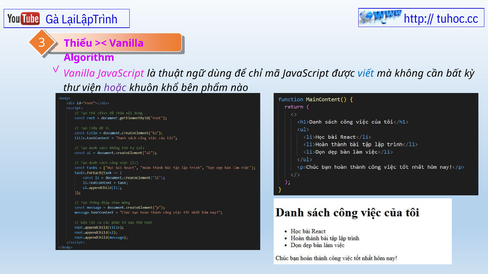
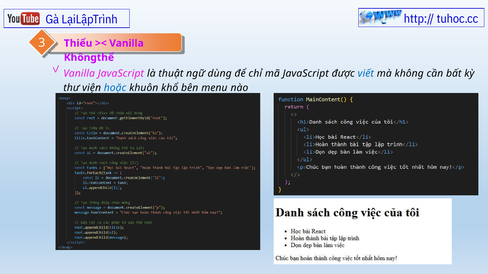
Algorithm: Algorithm -> Khôngthể
hoặc colour: purple -> blue
phẩm: phẩm -> menu
